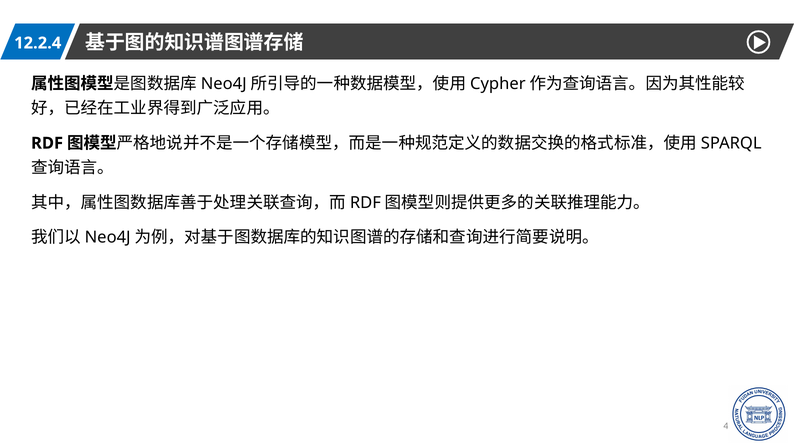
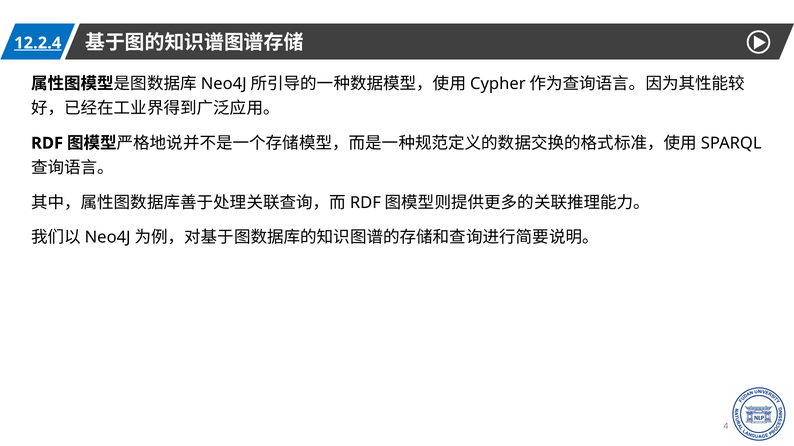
12.2.4 underline: none -> present
